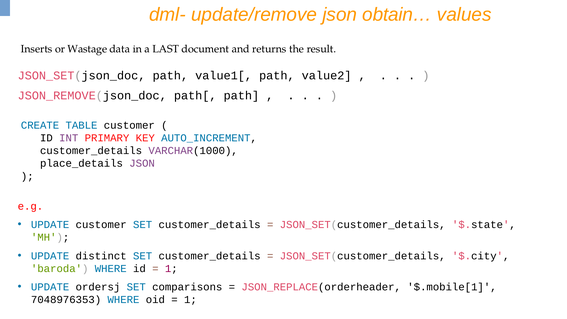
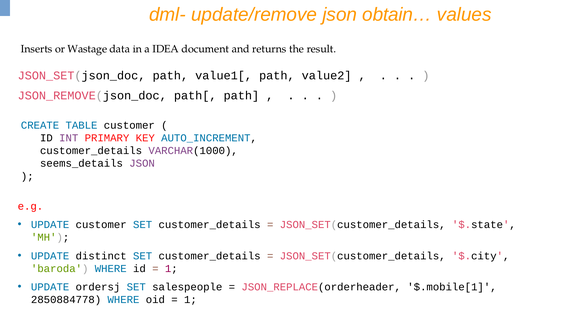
LAST: LAST -> IDEA
place_details: place_details -> seems_details
comparisons: comparisons -> salespeople
7048976353: 7048976353 -> 2850884778
